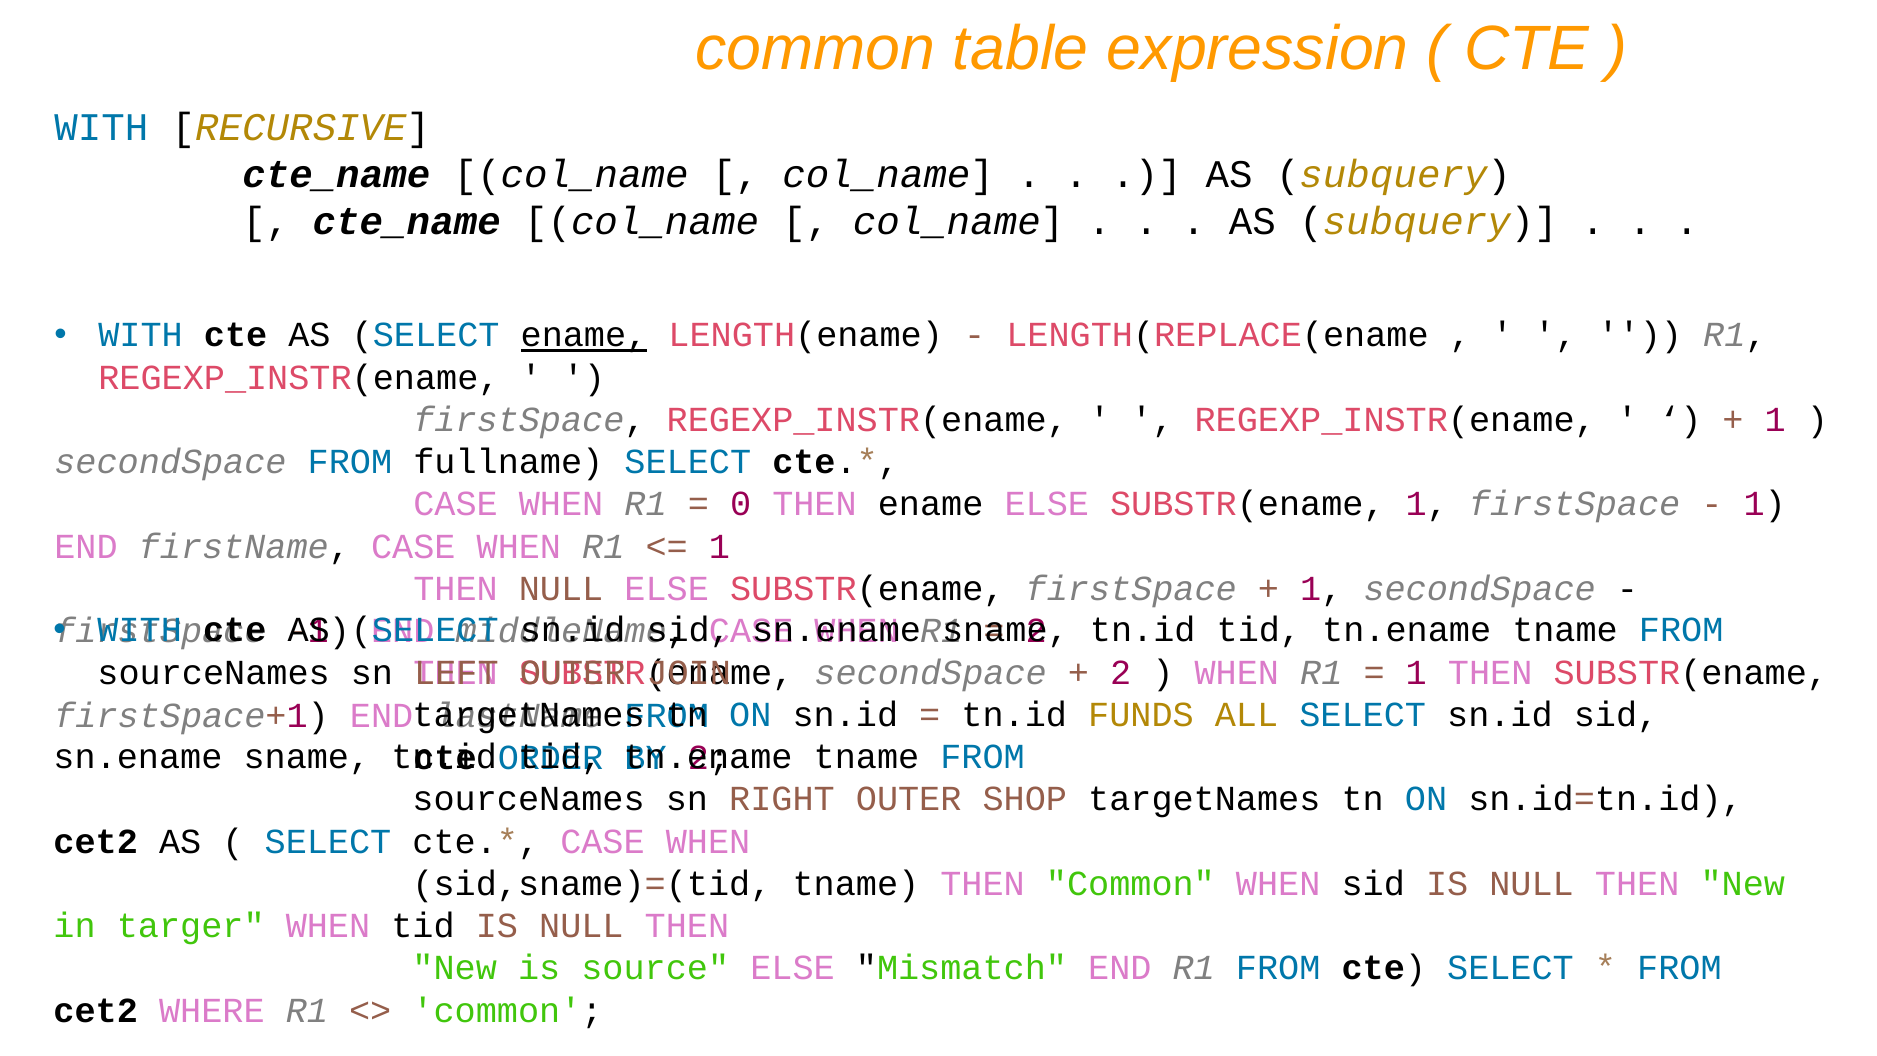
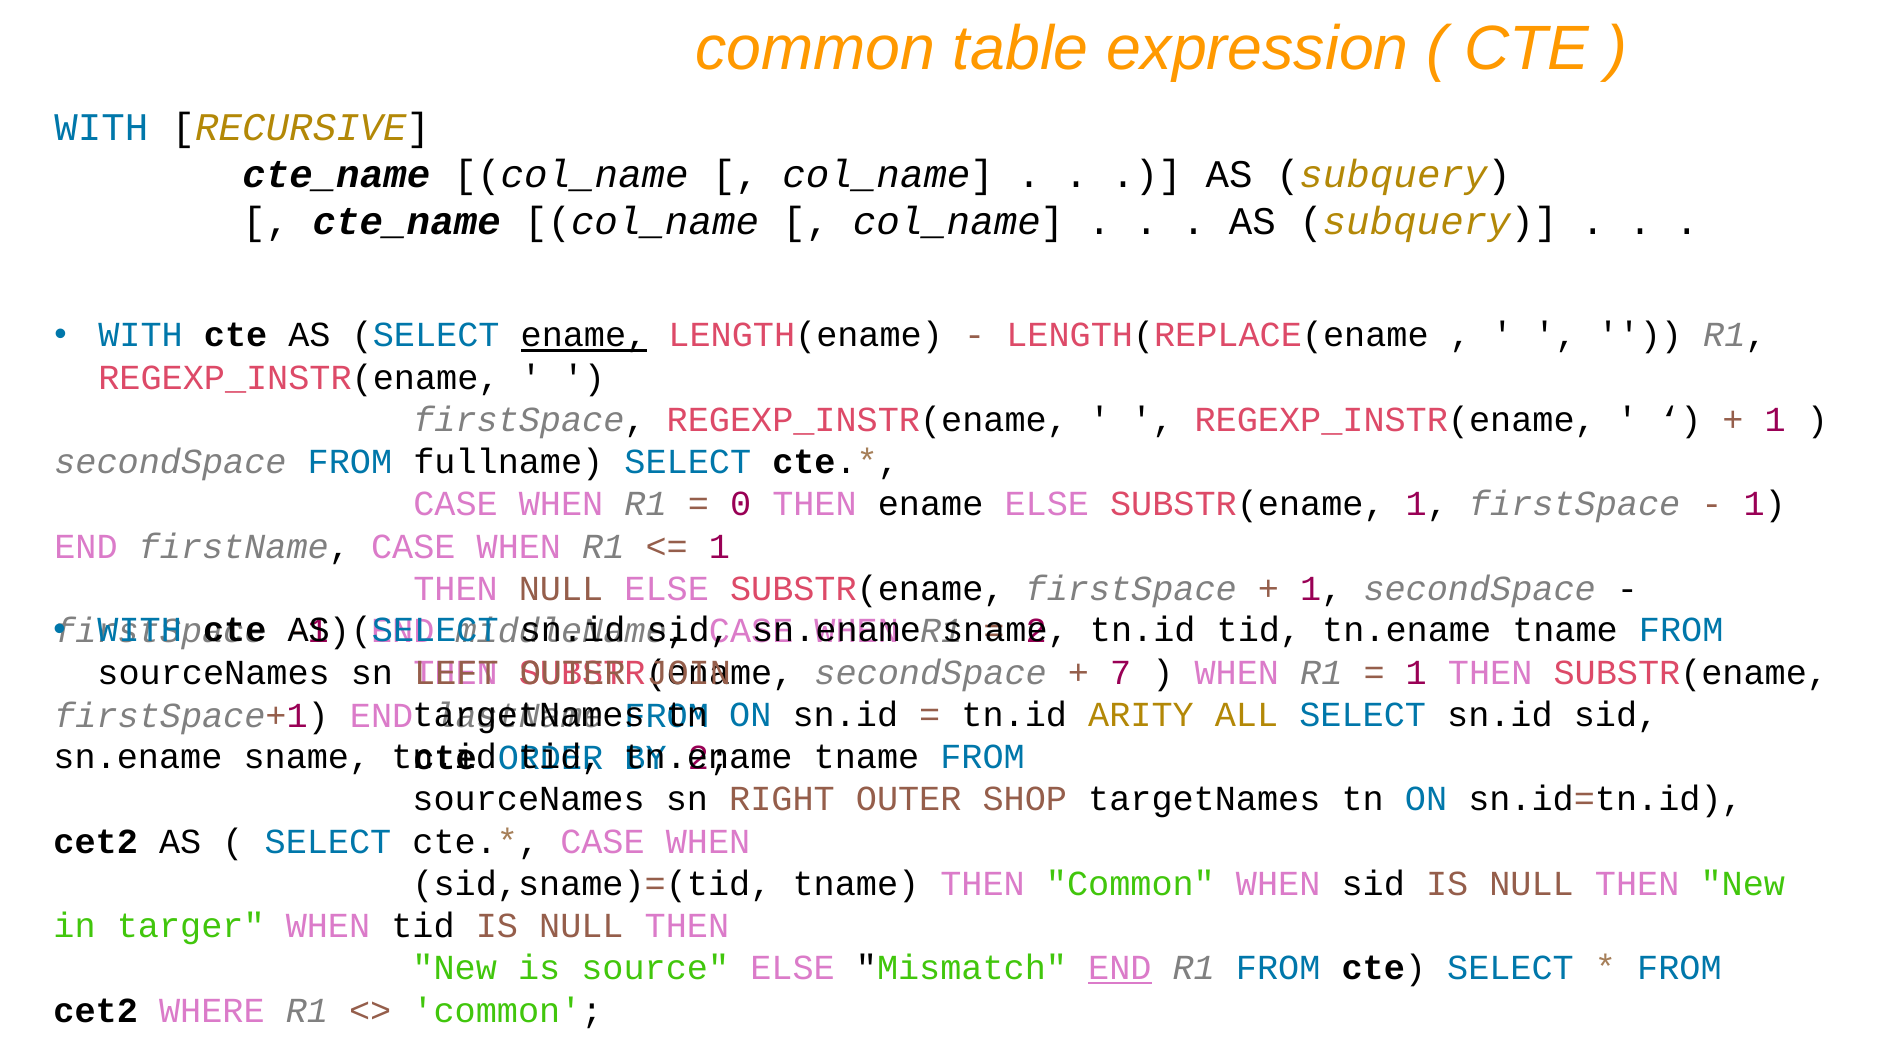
2 at (1121, 673): 2 -> 7
FUNDS: FUNDS -> ARITY
END at (1120, 968) underline: none -> present
